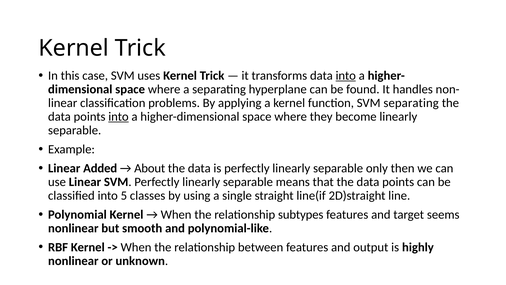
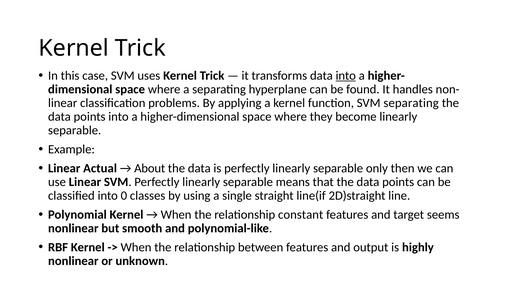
into at (119, 117) underline: present -> none
Added: Added -> Actual
5: 5 -> 0
subtypes: subtypes -> constant
